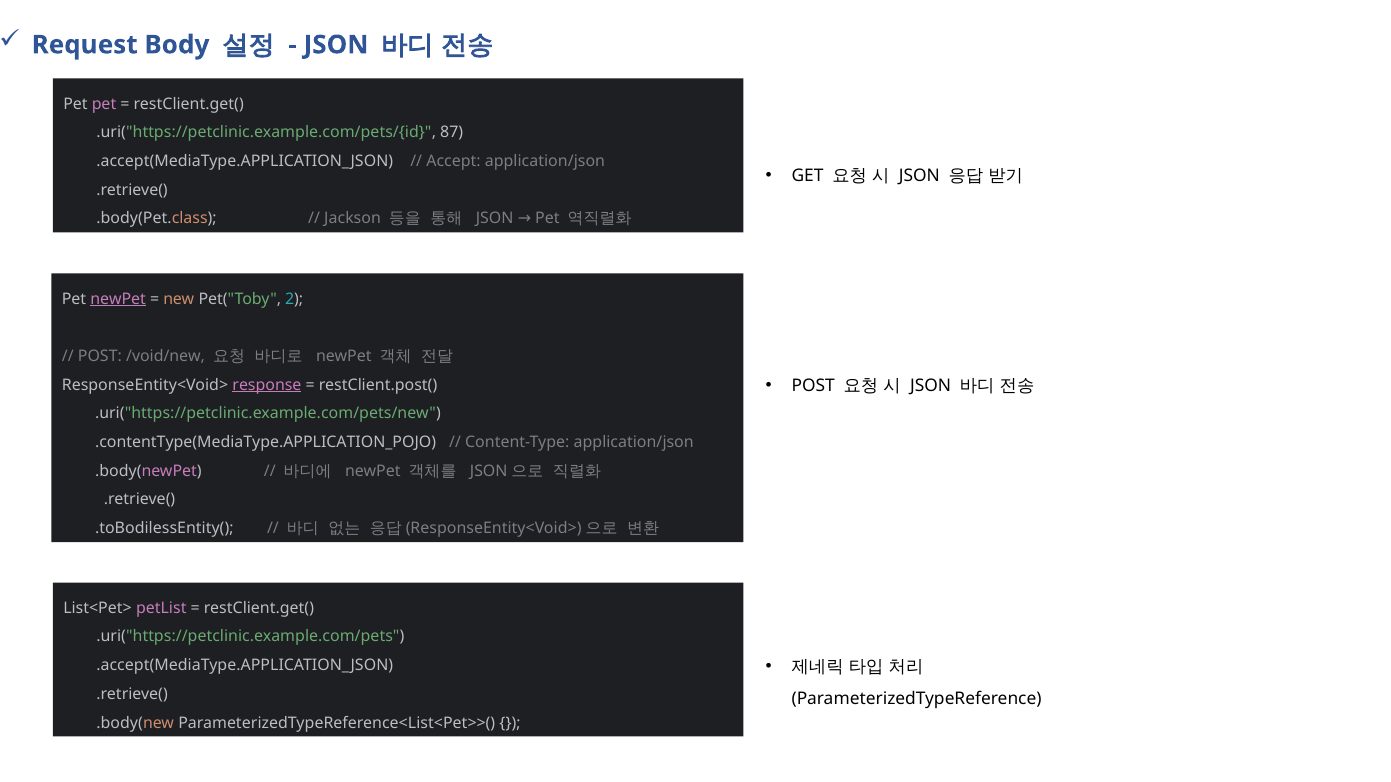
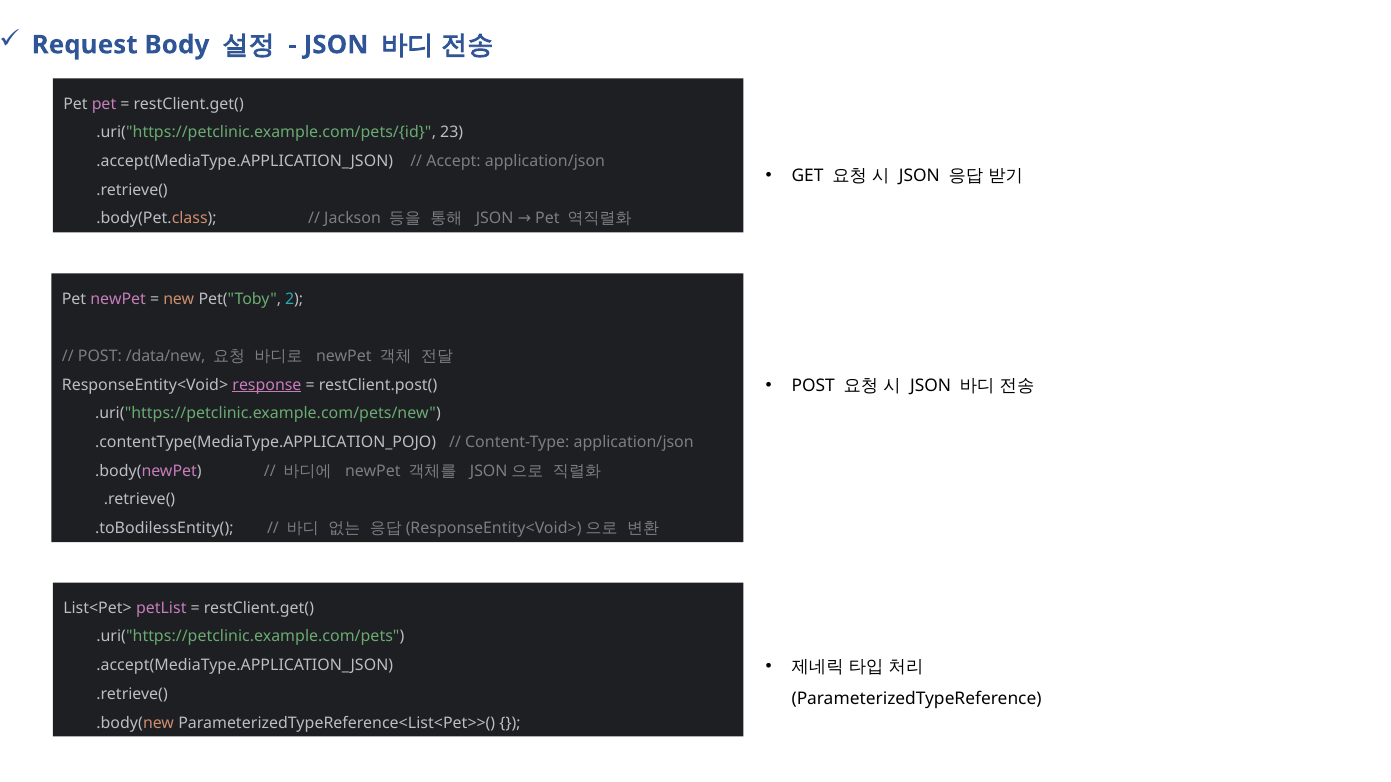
87: 87 -> 23
newPet at (118, 299) underline: present -> none
/void/new: /void/new -> /data/new
